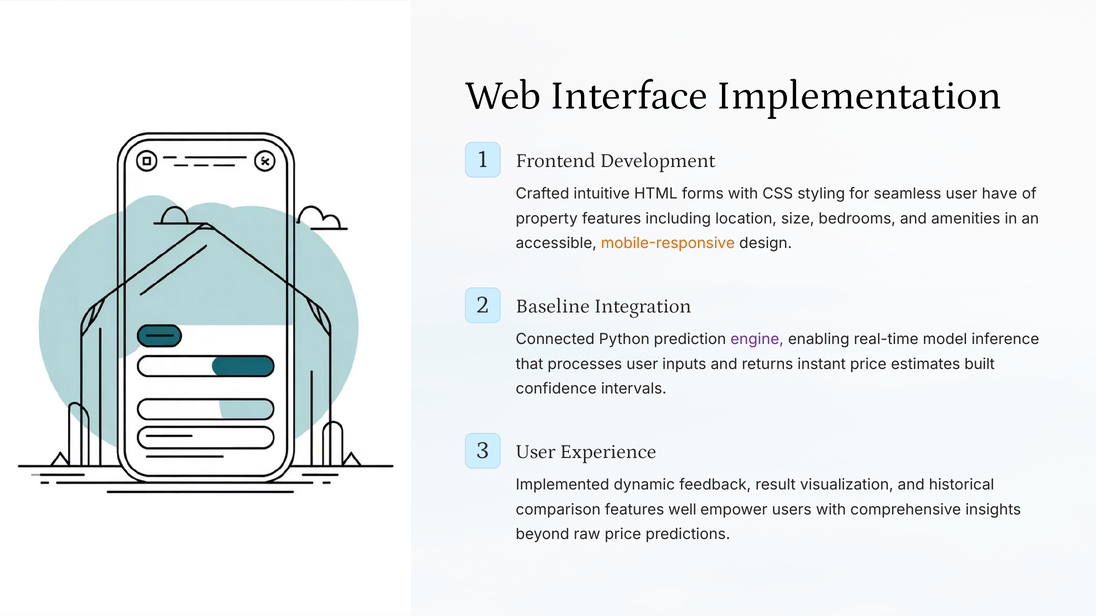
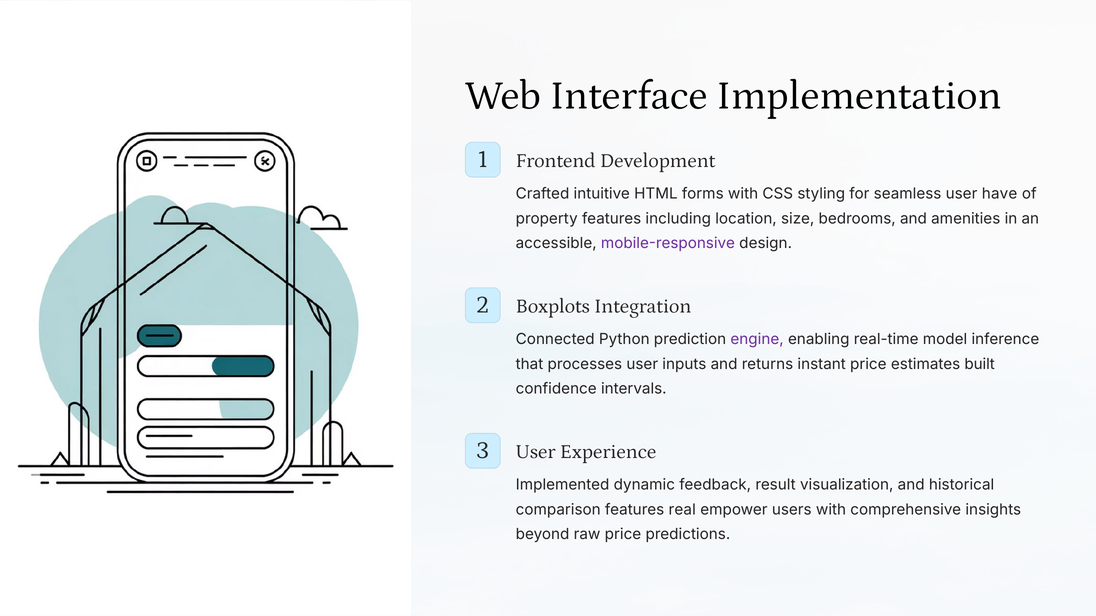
mobile-responsive colour: orange -> purple
Baseline: Baseline -> Boxplots
well: well -> real
